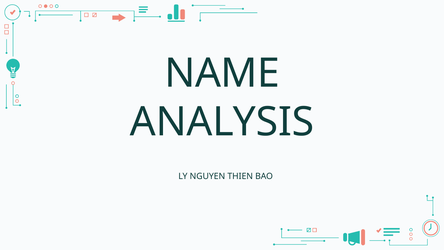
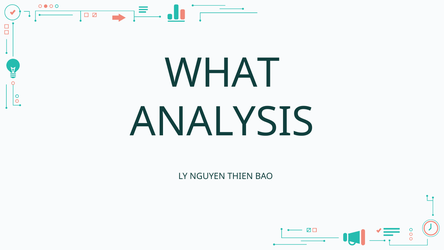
NAME: NAME -> WHAT
